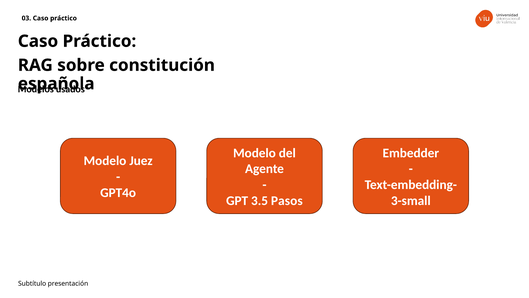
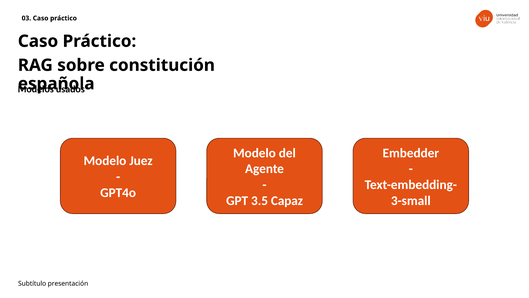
Pasos: Pasos -> Capaz
